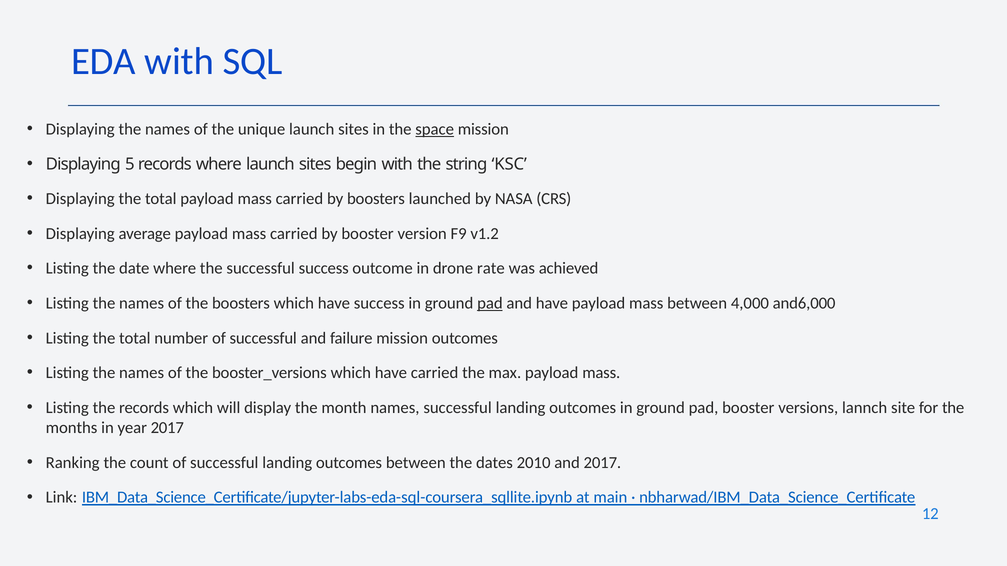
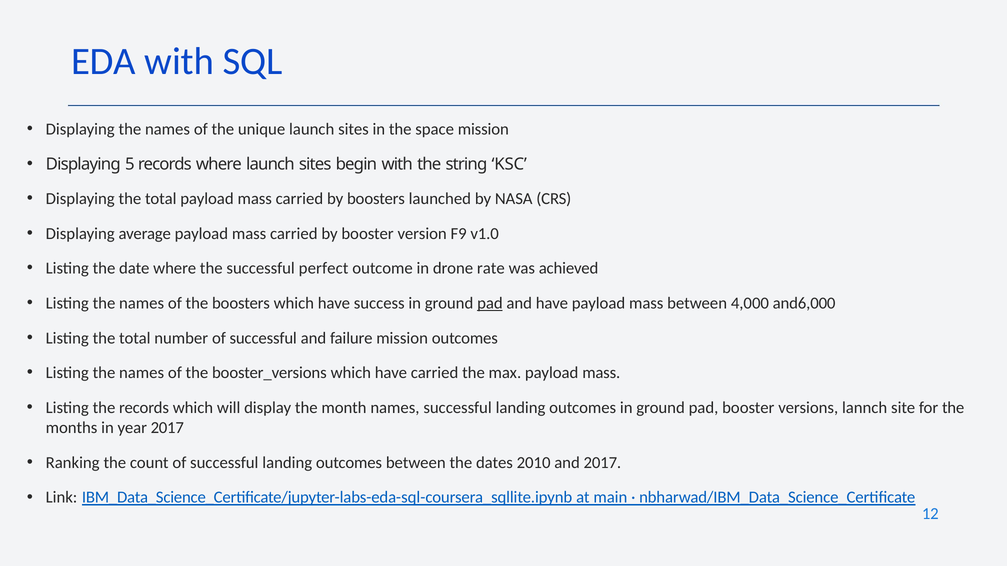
space underline: present -> none
v1.2: v1.2 -> v1.0
successful success: success -> perfect
